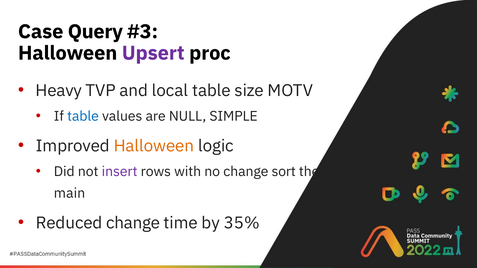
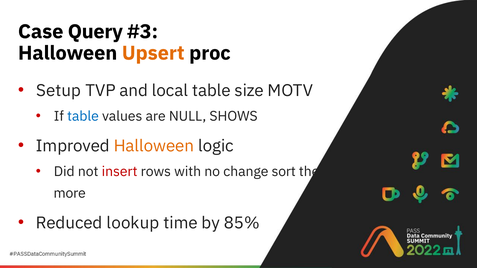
Upsert colour: purple -> orange
Heavy: Heavy -> Setup
SIMPLE: SIMPLE -> SHOWS
insert colour: purple -> red
main: main -> more
Reduced change: change -> lookup
35%: 35% -> 85%
